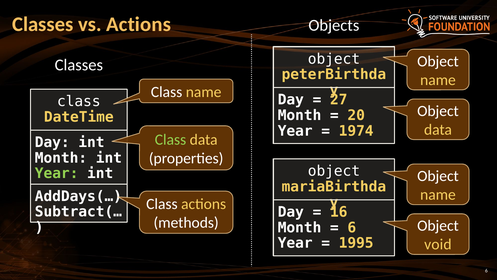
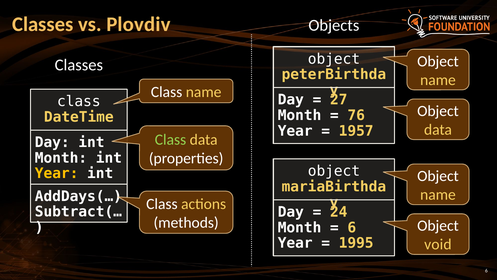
vs Actions: Actions -> Plovdiv
20: 20 -> 76
1974: 1974 -> 1957
Year at (57, 173) colour: light green -> yellow
16: 16 -> 24
